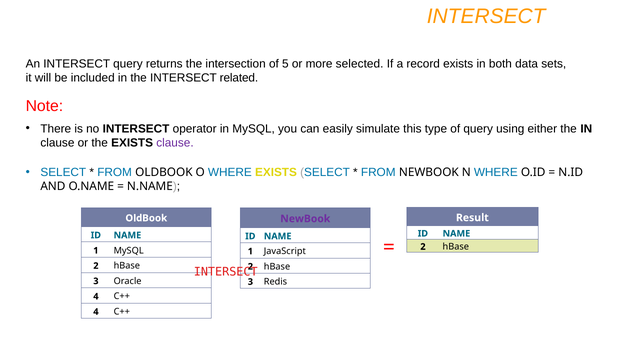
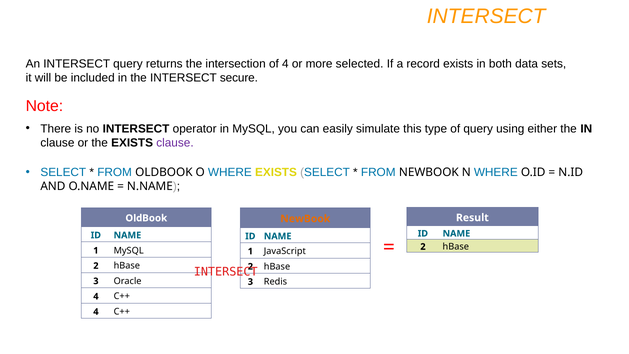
of 5: 5 -> 4
related: related -> secure
NewBook at (305, 219) colour: purple -> orange
